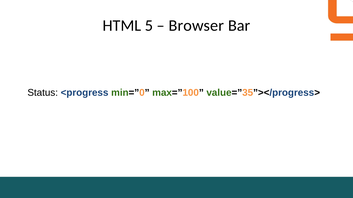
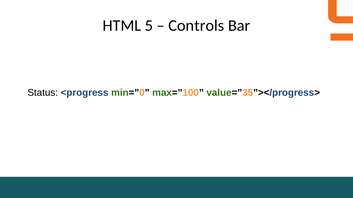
Browser: Browser -> Controls
